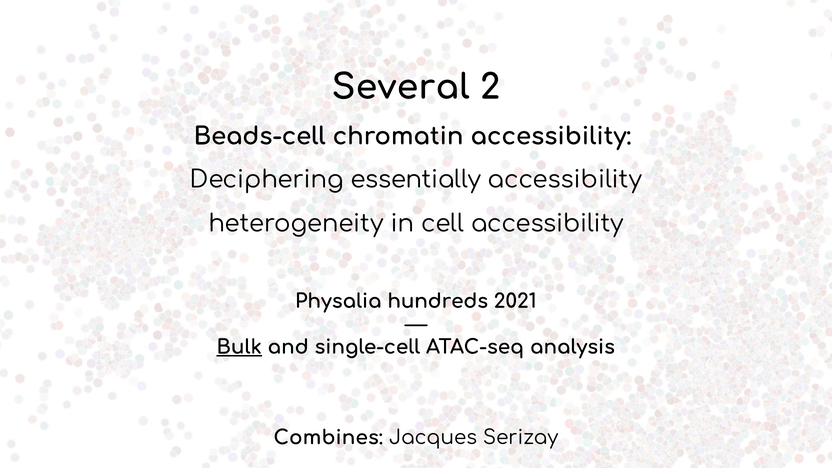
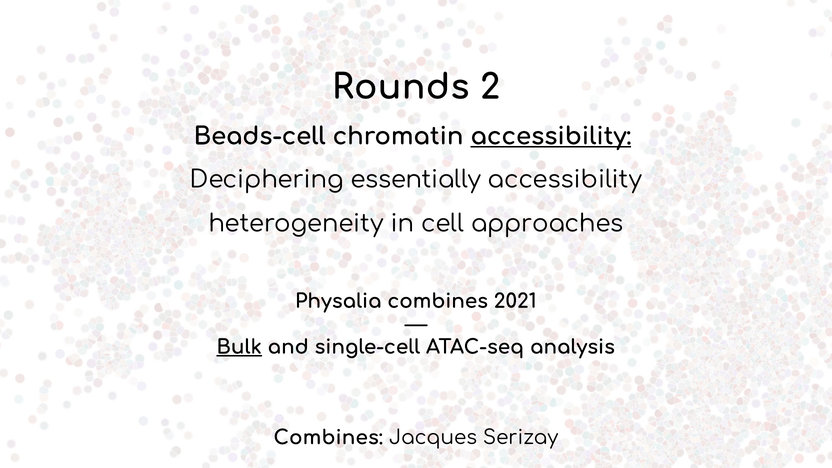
Several: Several -> Rounds
accessibility at (551, 136) underline: none -> present
cell accessibility: accessibility -> approaches
Physalia hundreds: hundreds -> combines
